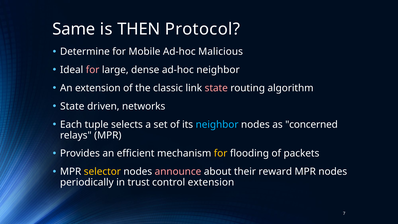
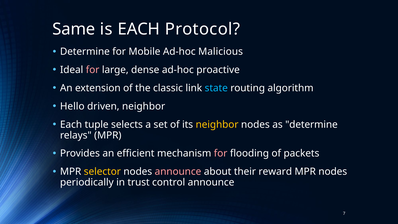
is THEN: THEN -> EACH
ad-hoc neighbor: neighbor -> proactive
state at (216, 88) colour: pink -> light blue
State at (72, 106): State -> Hello
driven networks: networks -> neighbor
neighbor at (217, 124) colour: light blue -> yellow
as concerned: concerned -> determine
for at (221, 153) colour: yellow -> pink
control extension: extension -> announce
